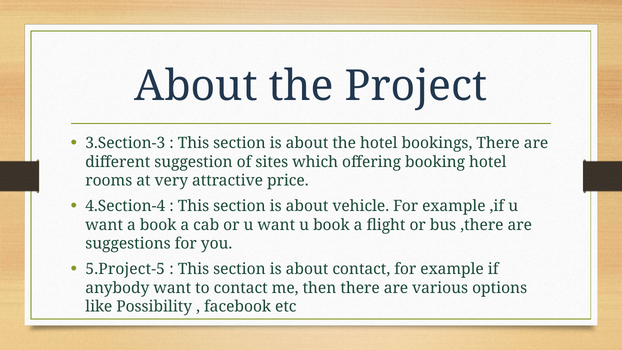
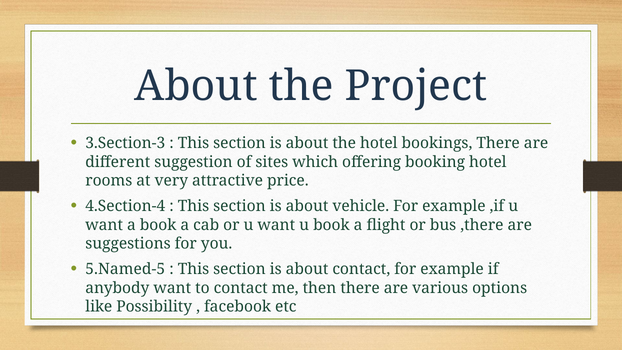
5.Project-5: 5.Project-5 -> 5.Named-5
